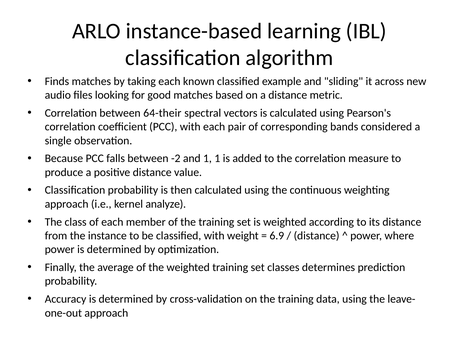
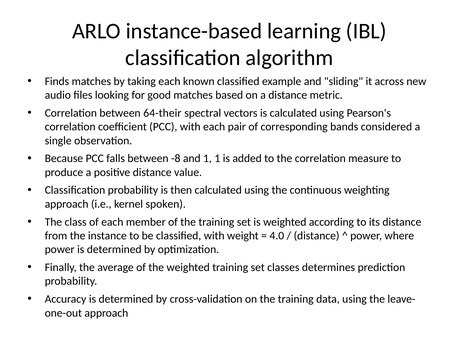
-2: -2 -> -8
analyze: analyze -> spoken
6.9: 6.9 -> 4.0
